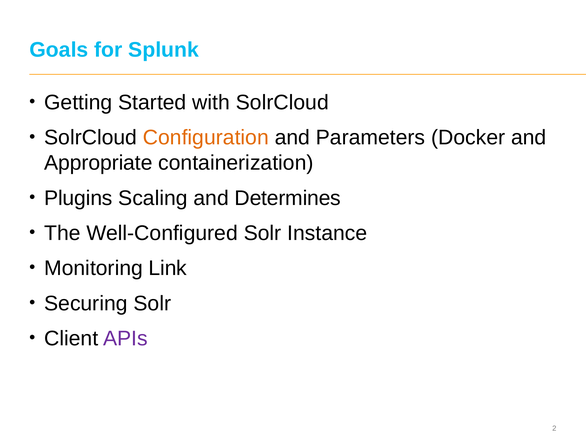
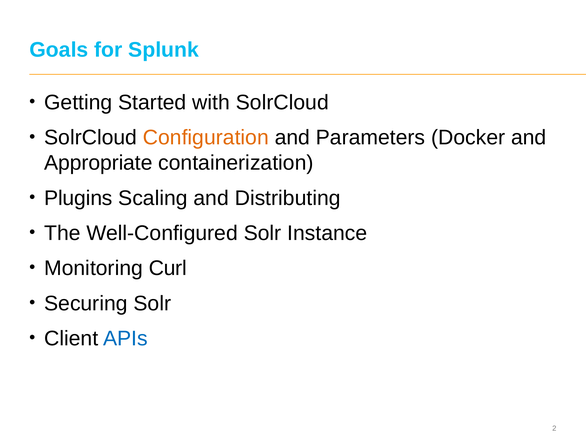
Determines: Determines -> Distributing
Link: Link -> Curl
APIs colour: purple -> blue
